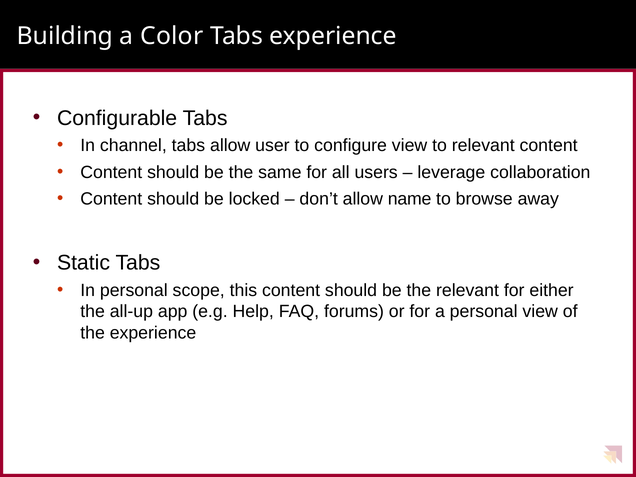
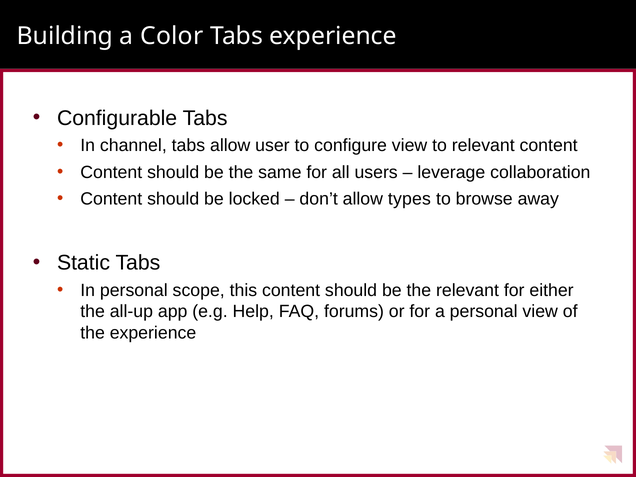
name: name -> types
